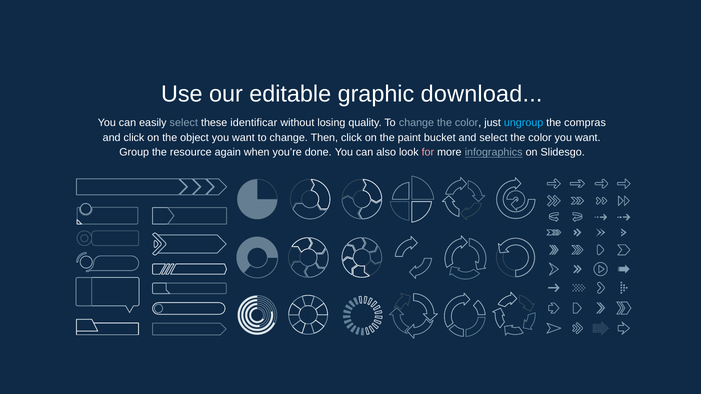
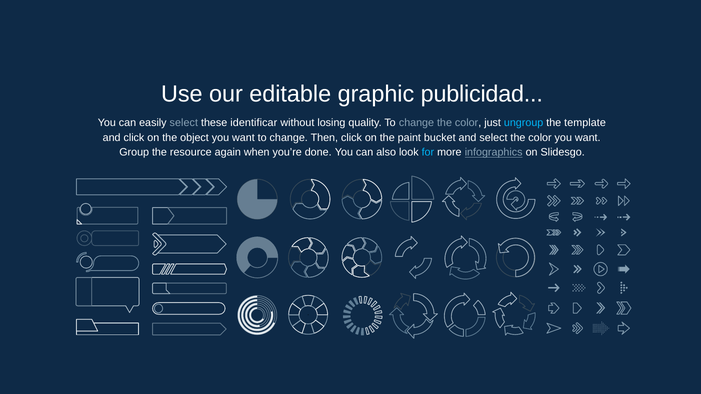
download: download -> publicidad
compras: compras -> template
for colour: pink -> light blue
